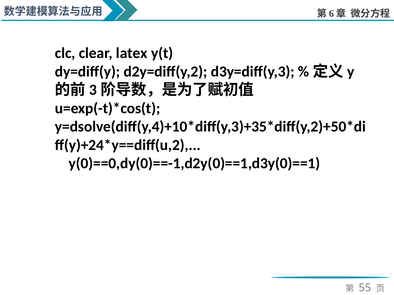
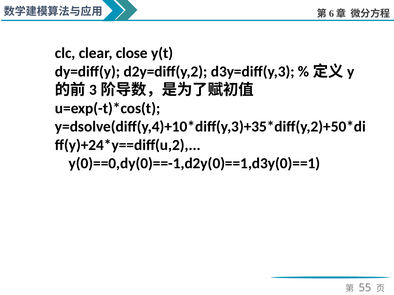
latex: latex -> close
